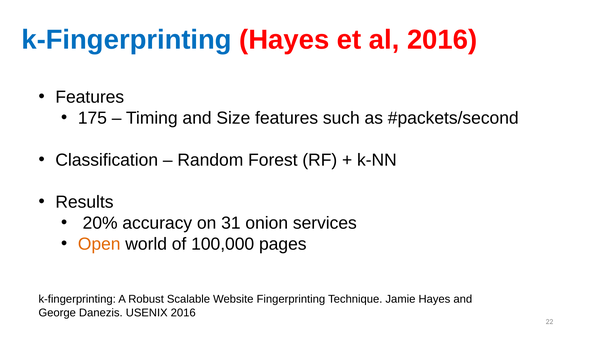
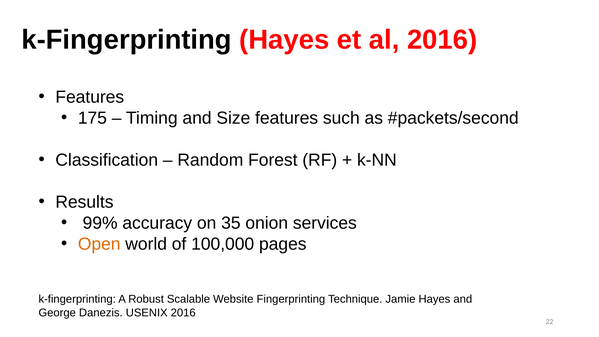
k-Fingerprinting at (127, 40) colour: blue -> black
20%: 20% -> 99%
31: 31 -> 35
